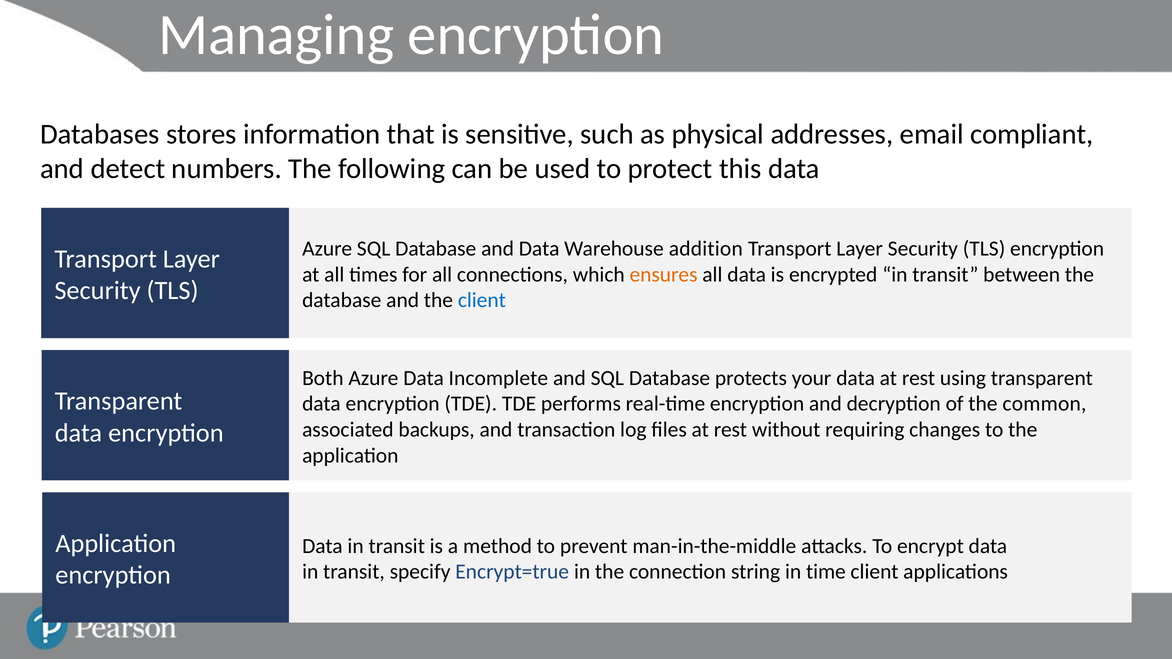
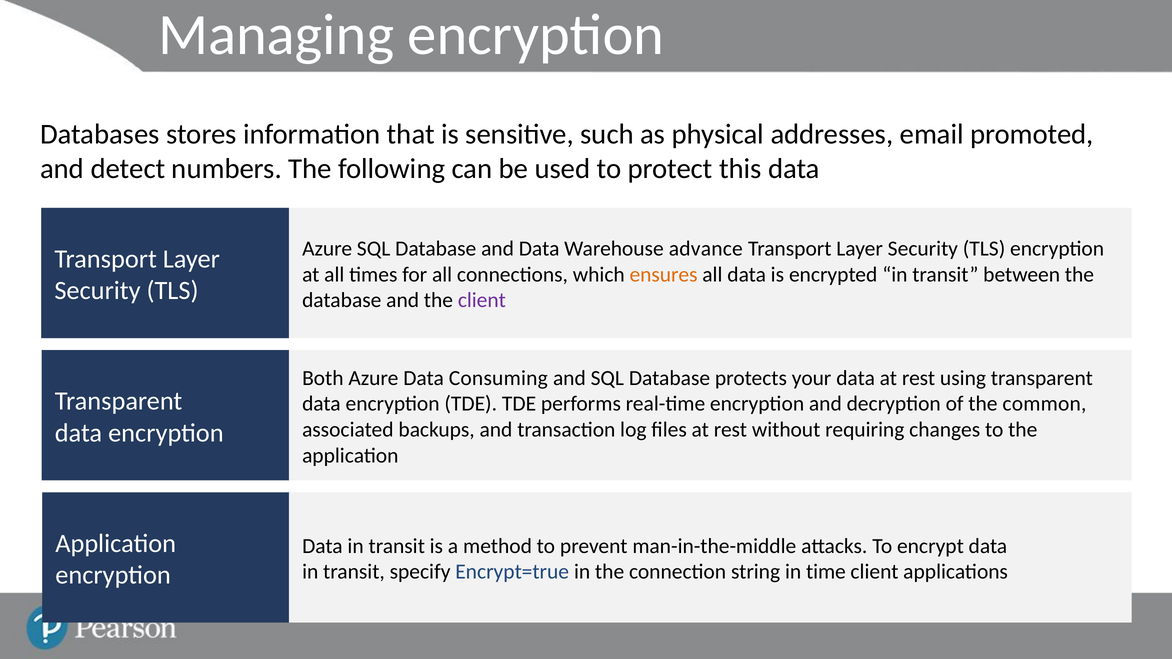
compliant: compliant -> promoted
addition: addition -> advance
client at (482, 300) colour: blue -> purple
Incomplete: Incomplete -> Consuming
